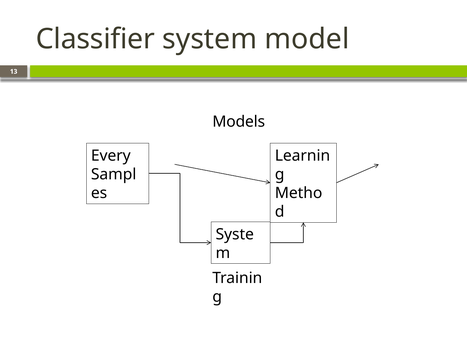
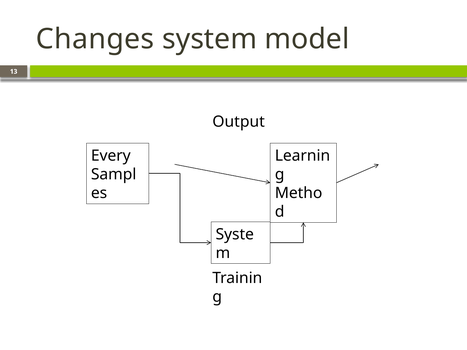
Classifier: Classifier -> Changes
Models: Models -> Output
